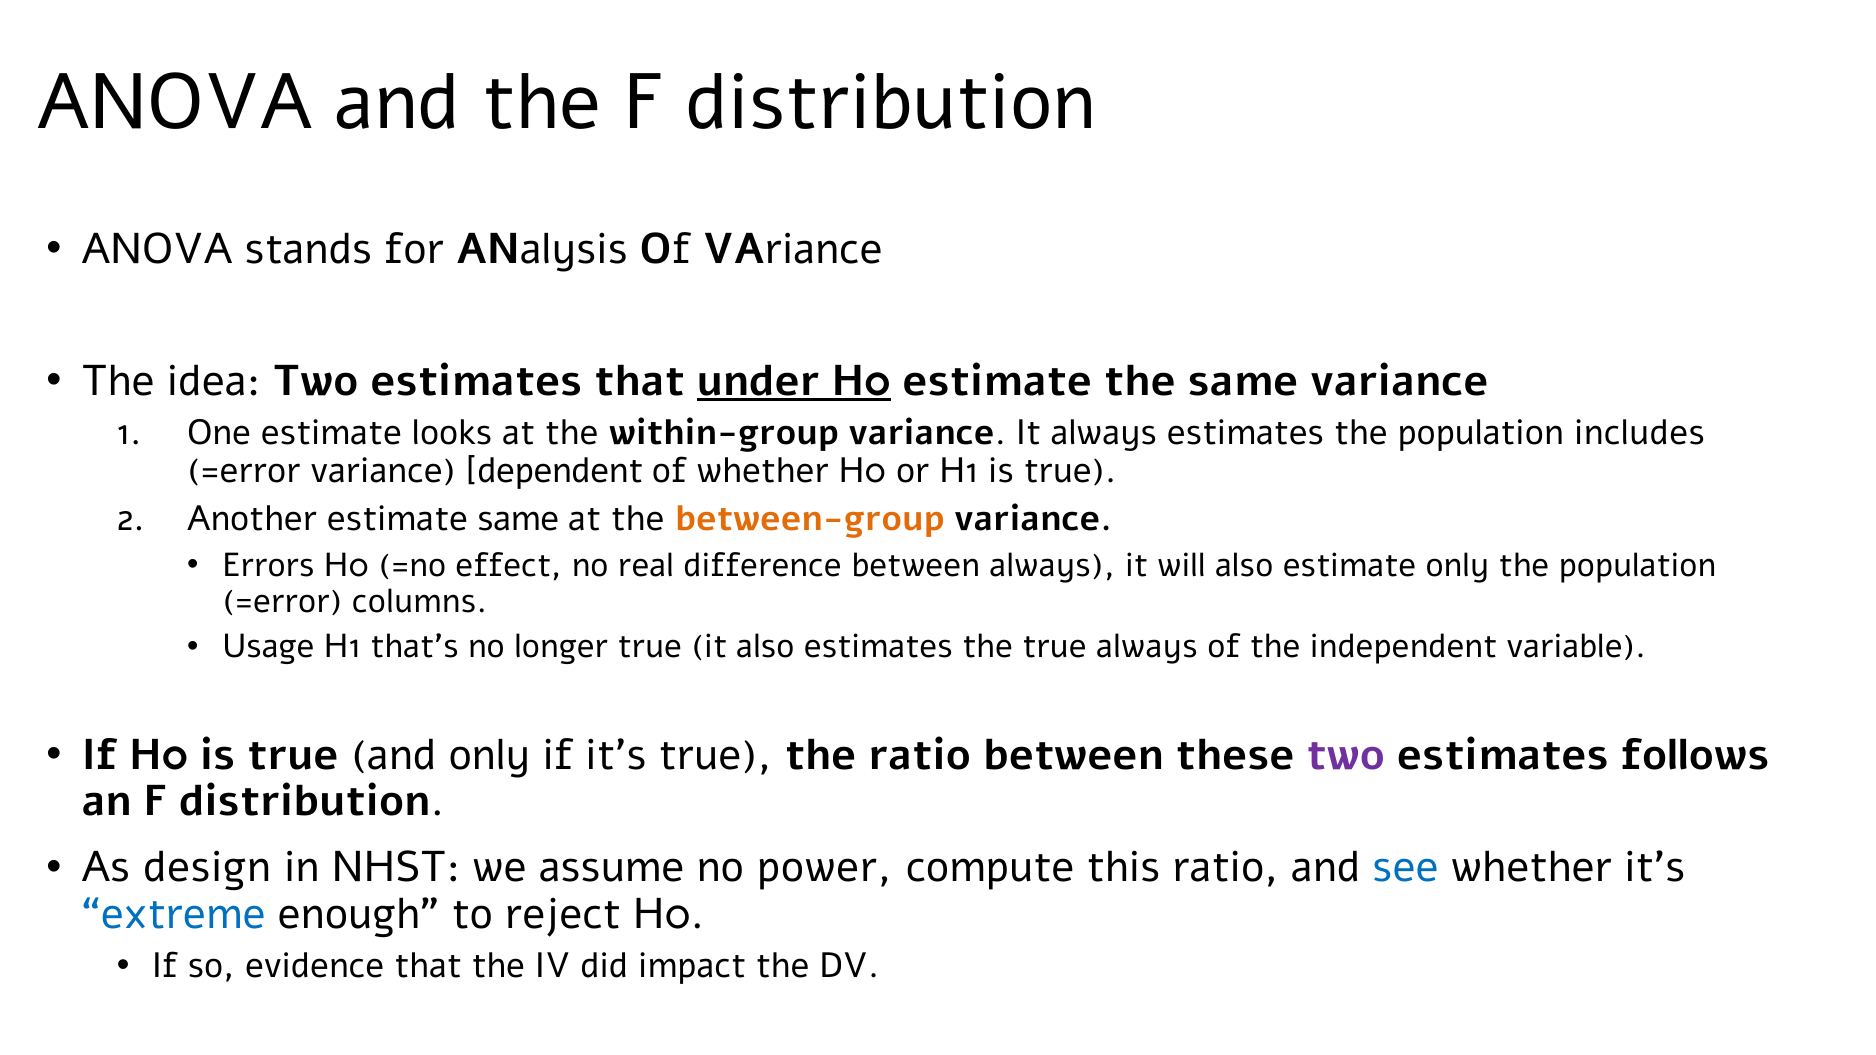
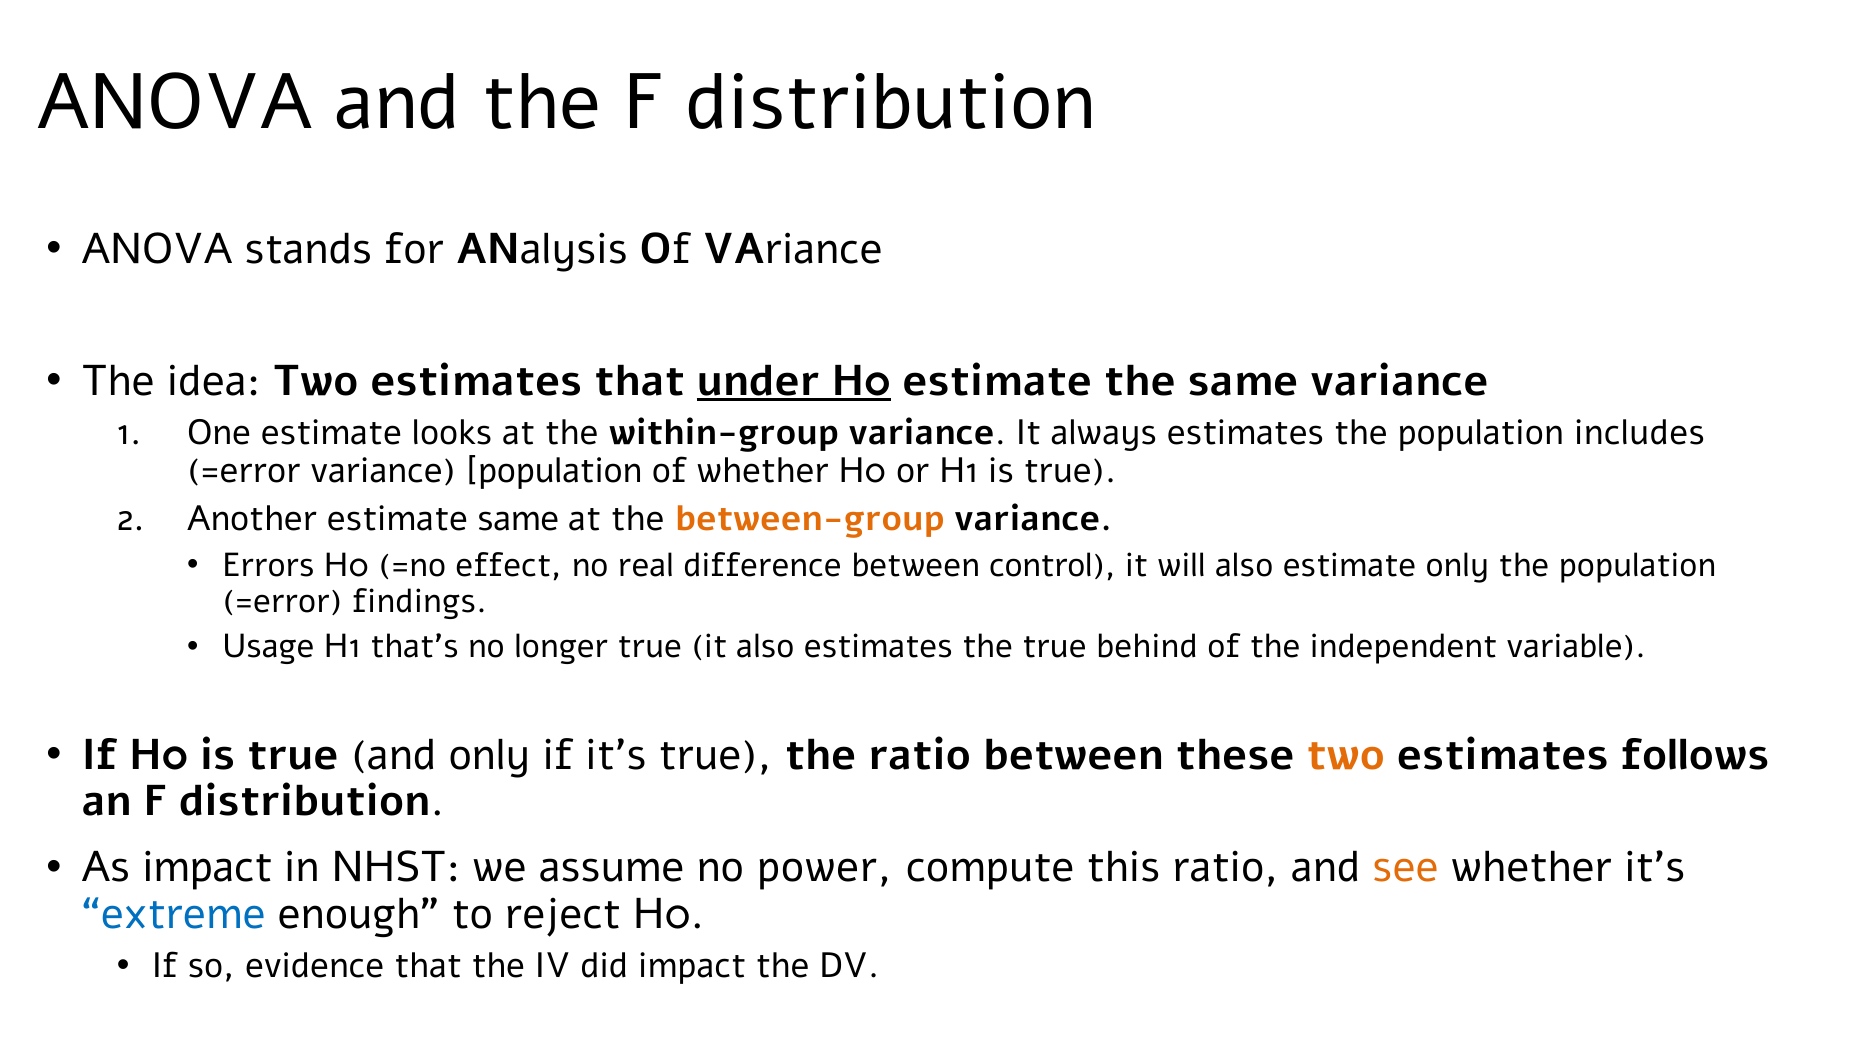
variance dependent: dependent -> population
between always: always -> control
columns: columns -> findings
true always: always -> behind
two at (1346, 755) colour: purple -> orange
As design: design -> impact
see colour: blue -> orange
